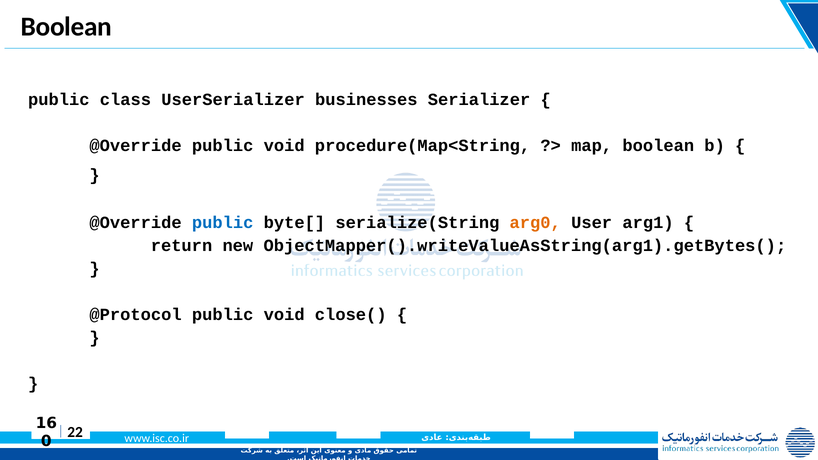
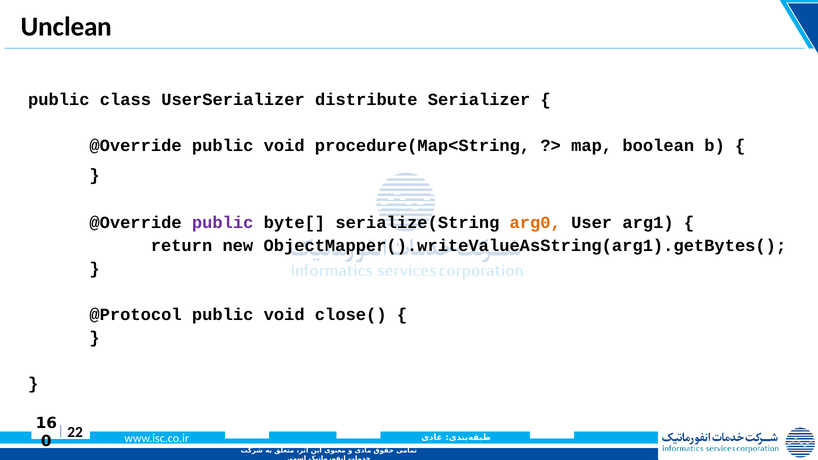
Boolean at (66, 27): Boolean -> Unclean
businesses: businesses -> distribute
public at (223, 223) colour: blue -> purple
